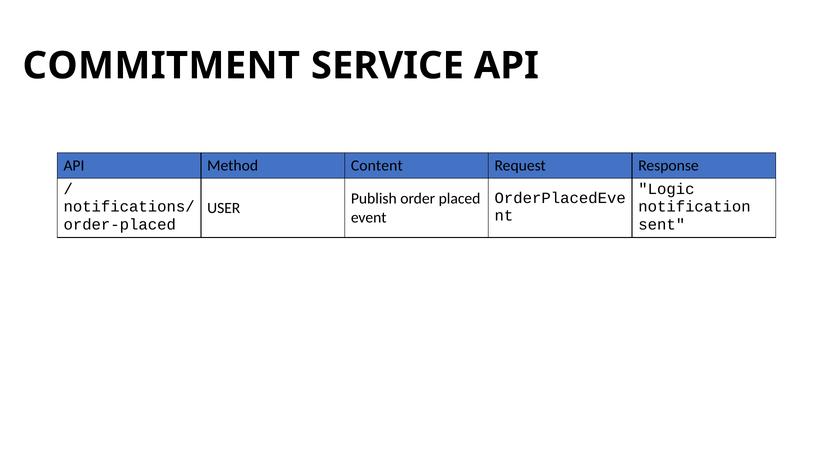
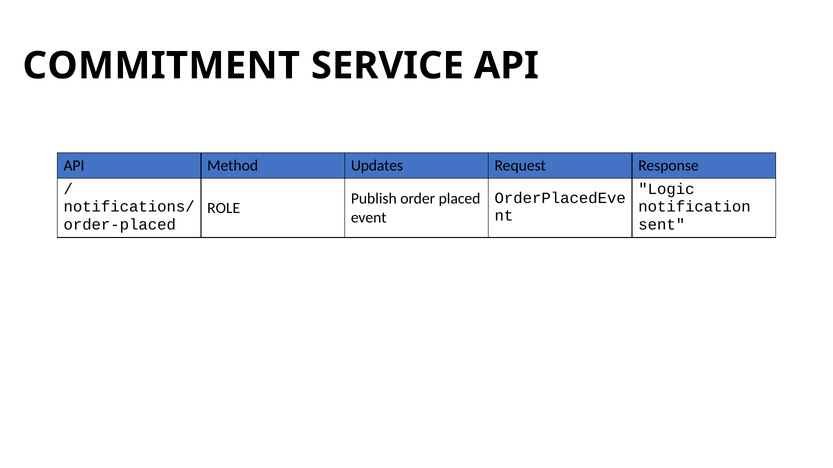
Content: Content -> Updates
USER: USER -> ROLE
